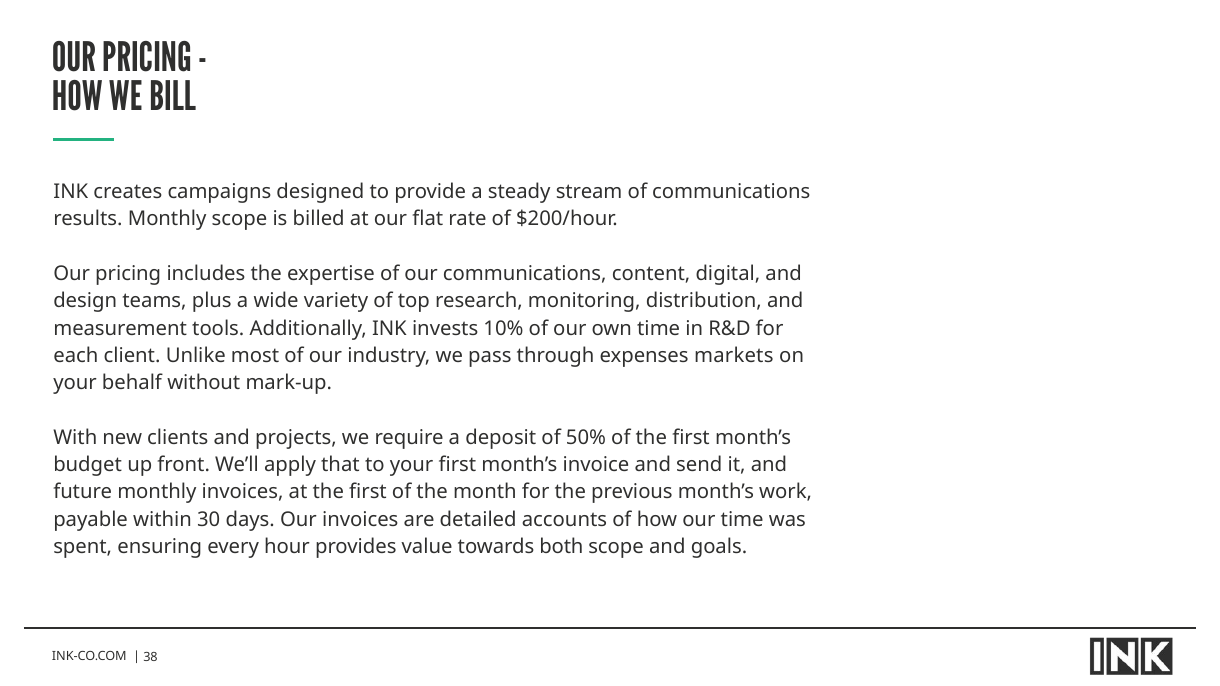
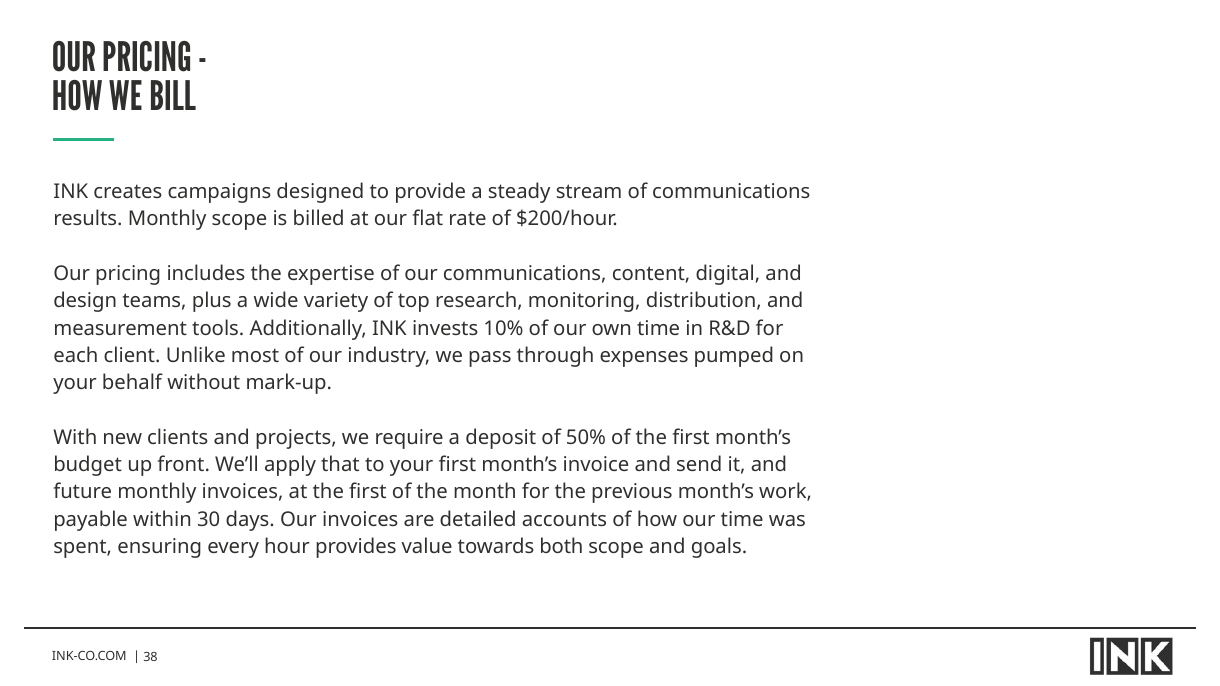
markets: markets -> pumped
